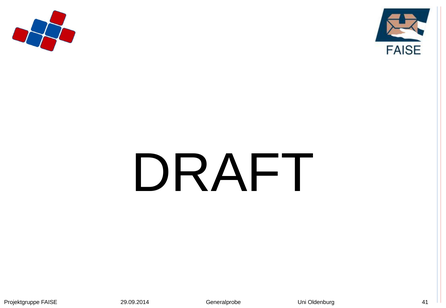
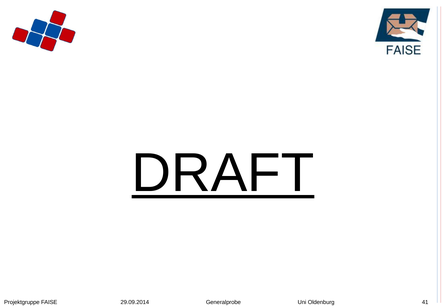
DRAFT underline: none -> present
